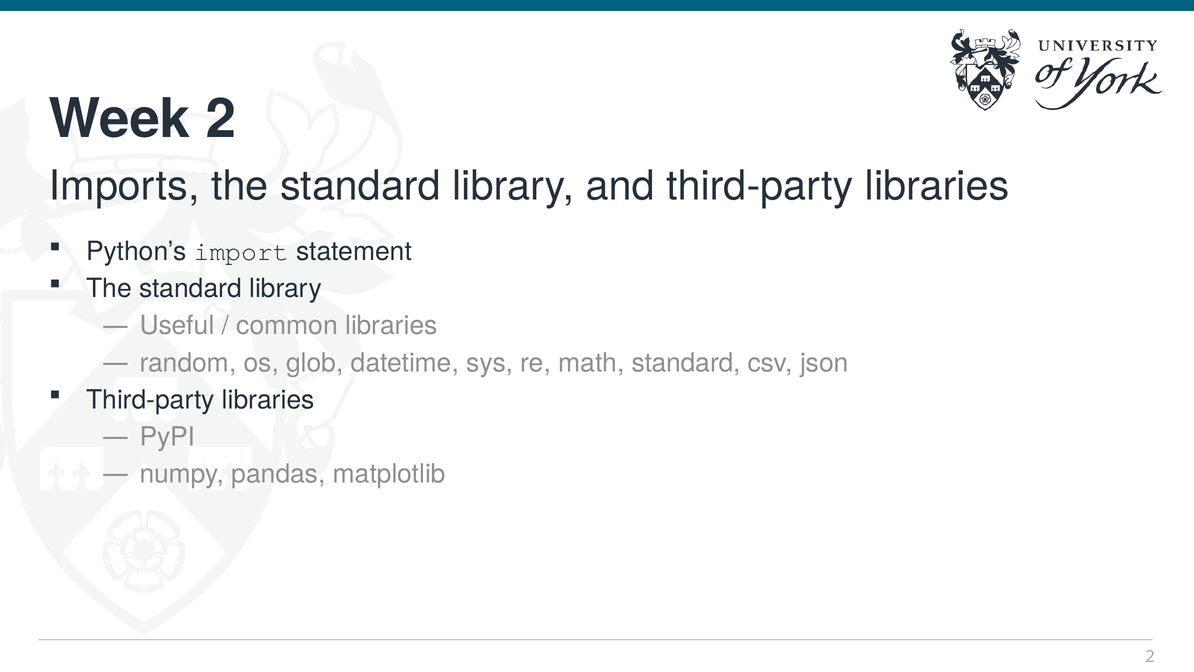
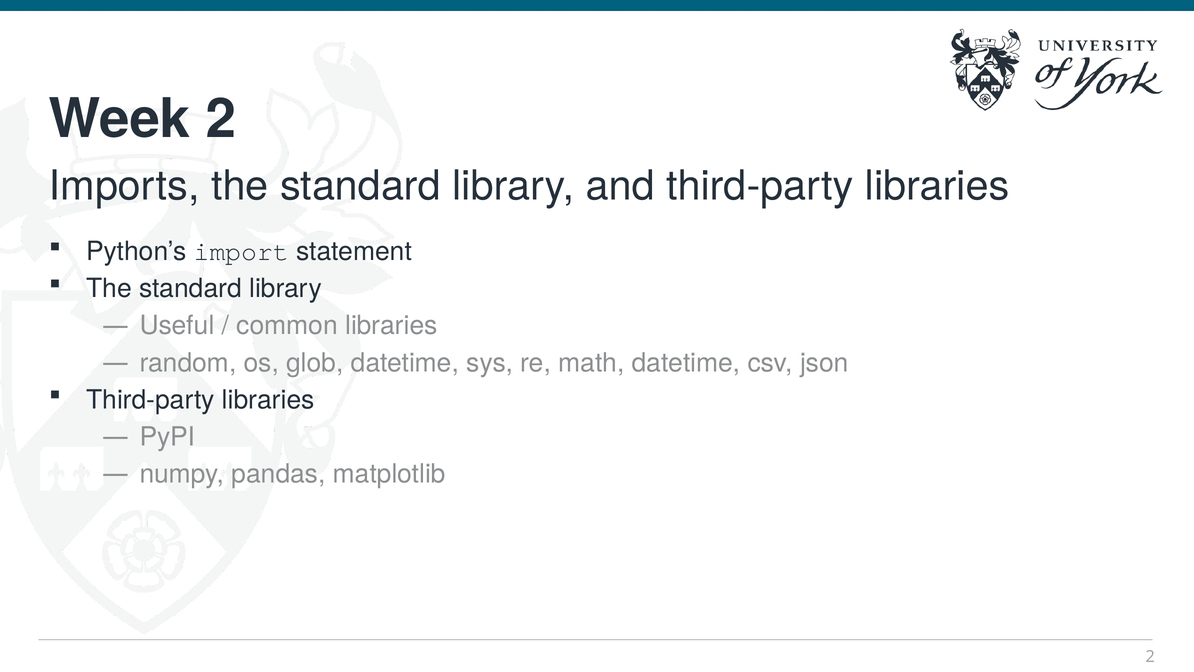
math standard: standard -> datetime
